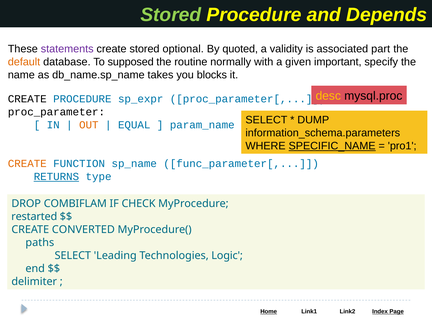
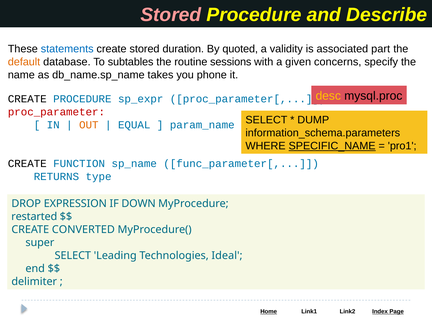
Stored at (171, 15) colour: light green -> pink
Depends: Depends -> Describe
statements colour: purple -> blue
optional: optional -> duration
supposed: supposed -> subtables
normally: normally -> sessions
important: important -> concerns
blocks: blocks -> phone
proc_parameter colour: black -> red
CREATE at (27, 164) colour: orange -> black
RETURNS underline: present -> none
COMBIFLAM: COMBIFLAM -> EXPRESSION
CHECK: CHECK -> DOWN
paths: paths -> super
Logic: Logic -> Ideal
